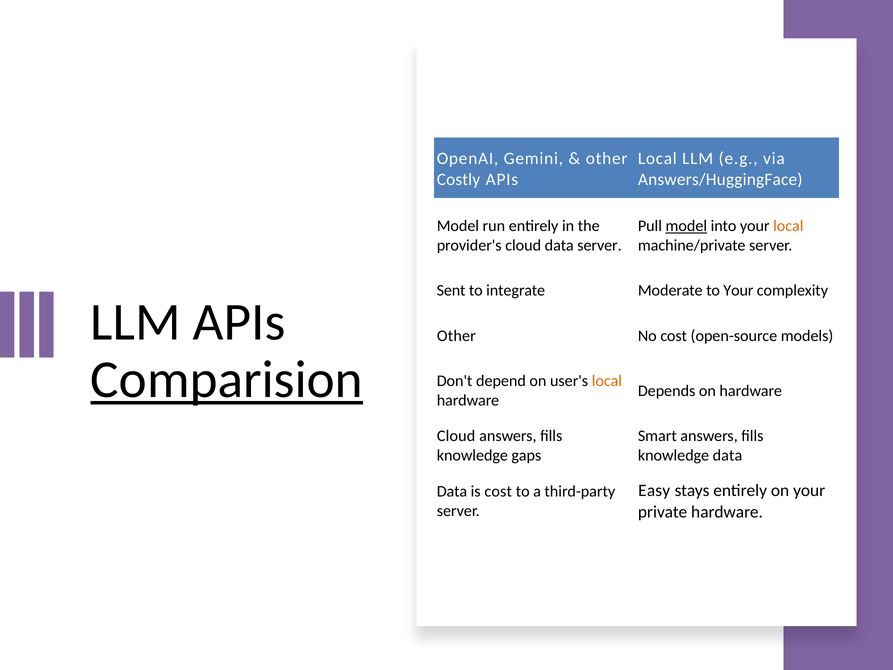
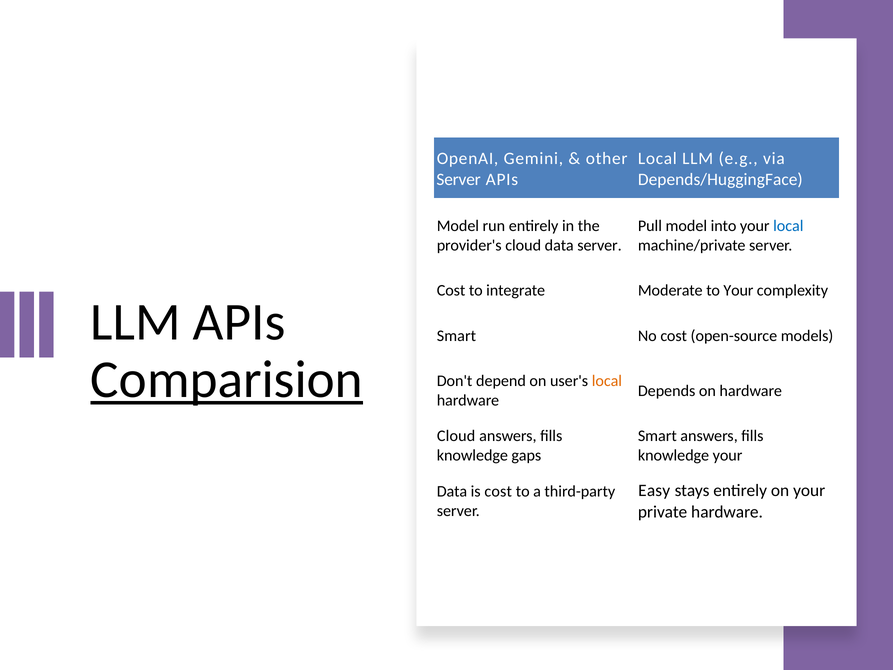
Costly at (458, 179): Costly -> Server
Answers/HuggingFace: Answers/HuggingFace -> Depends/HuggingFace
model at (686, 226) underline: present -> none
local at (788, 226) colour: orange -> blue
Sent at (451, 291): Sent -> Cost
Other at (456, 336): Other -> Smart
knowledge data: data -> your
